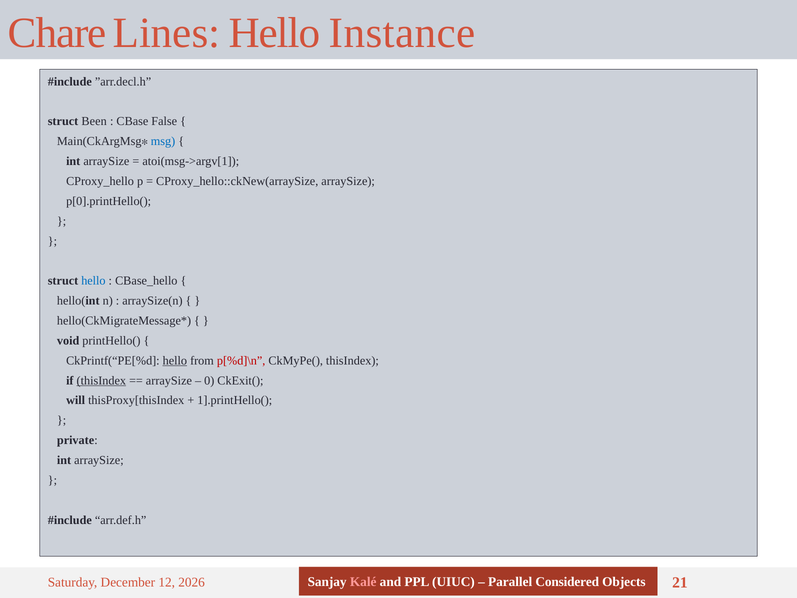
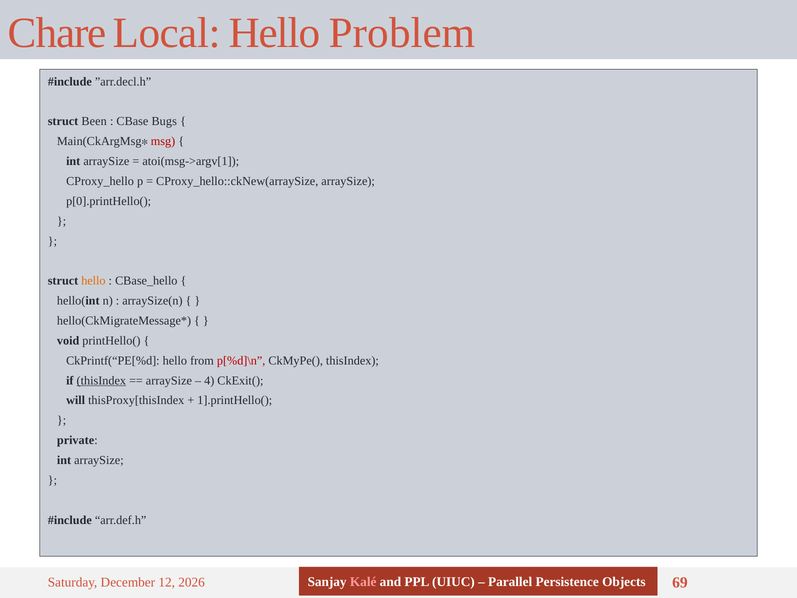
Lines: Lines -> Local
Instance: Instance -> Problem
False: False -> Bugs
msg colour: blue -> red
hello at (93, 281) colour: blue -> orange
hello at (175, 360) underline: present -> none
0: 0 -> 4
Considered: Considered -> Persistence
21: 21 -> 69
